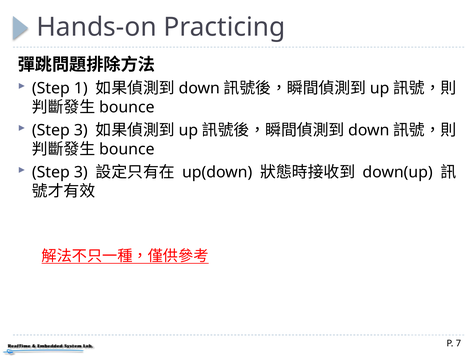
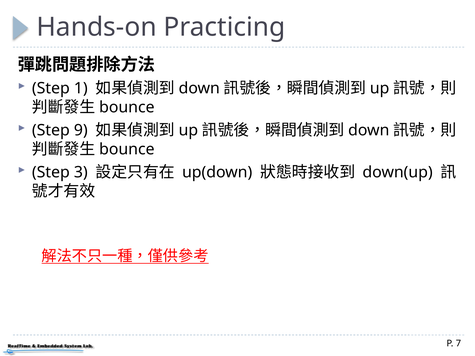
3 at (81, 130): 3 -> 9
